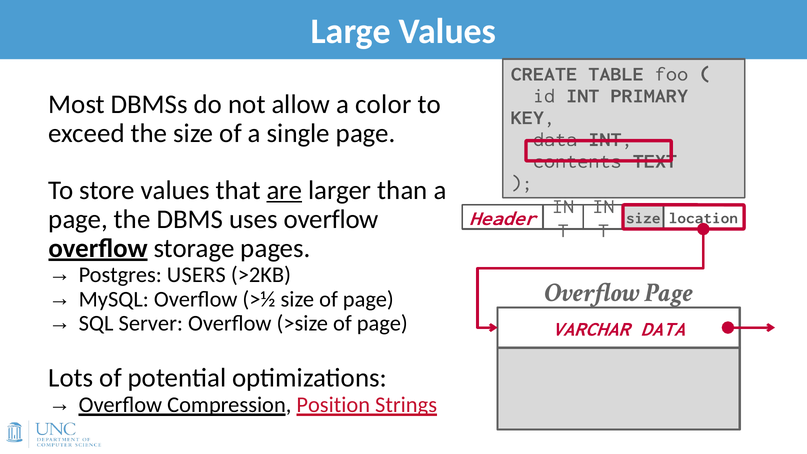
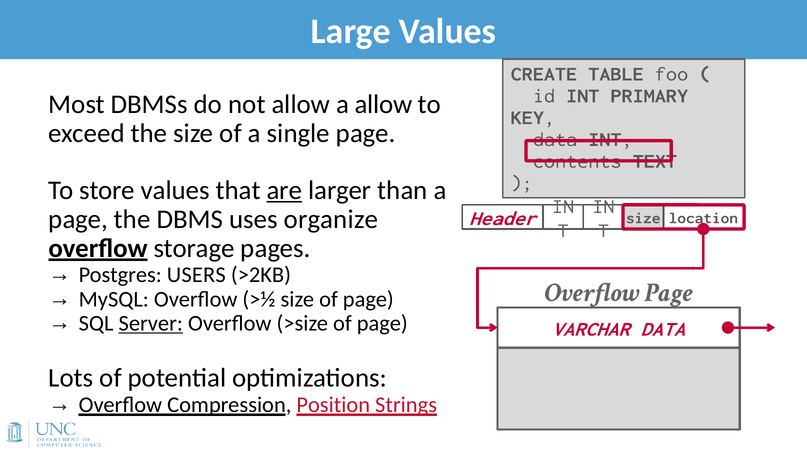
a color: color -> allow
uses overflow: overflow -> organize
Server underline: none -> present
